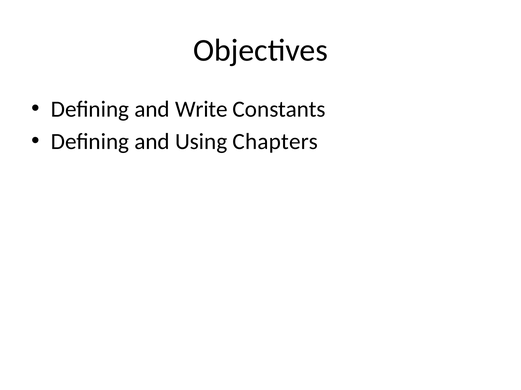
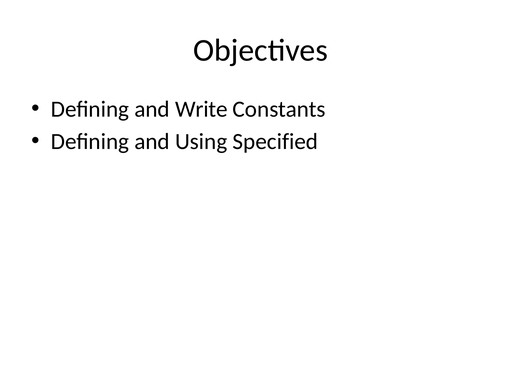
Chapters: Chapters -> Specified
